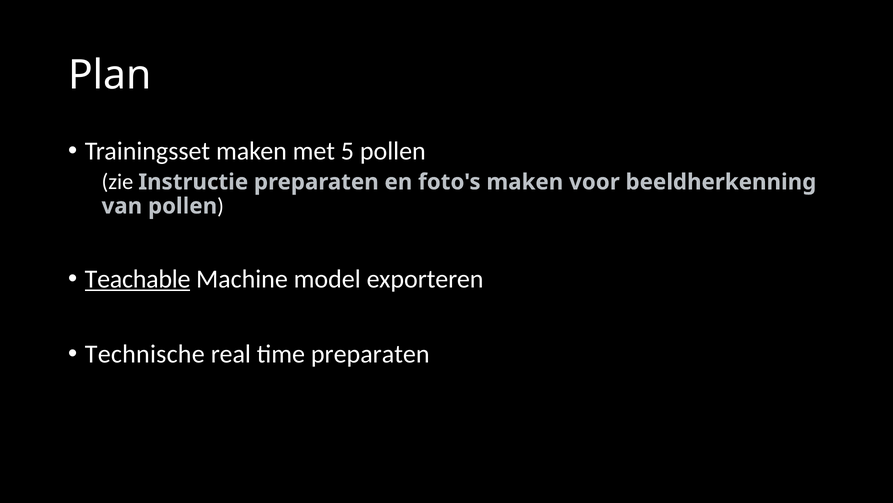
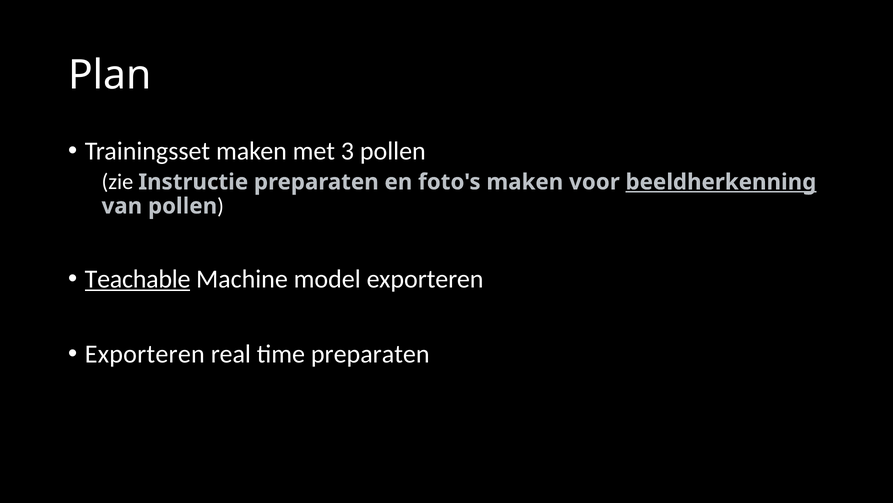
5: 5 -> 3
beeldherkenning underline: none -> present
Technische at (145, 354): Technische -> Exporteren
